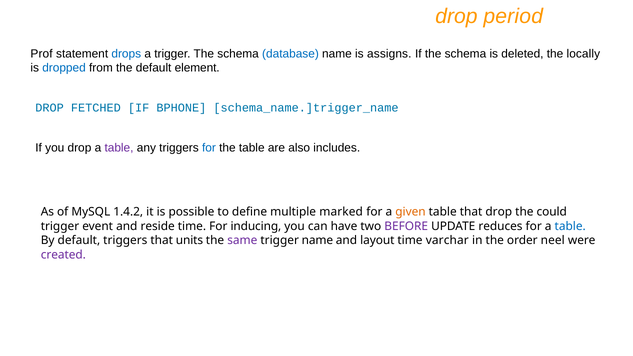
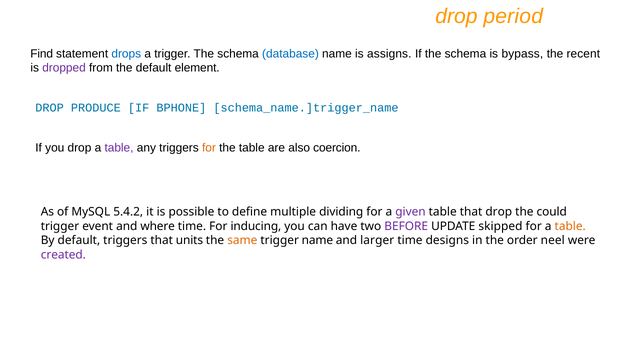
Prof: Prof -> Find
deleted: deleted -> bypass
locally: locally -> recent
dropped colour: blue -> purple
FETCHED: FETCHED -> PRODUCE
for at (209, 148) colour: blue -> orange
includes: includes -> coercion
1.4.2: 1.4.2 -> 5.4.2
marked: marked -> dividing
given colour: orange -> purple
reside: reside -> where
reduces: reduces -> skipped
table at (570, 226) colour: blue -> orange
same colour: purple -> orange
layout: layout -> larger
varchar: varchar -> designs
